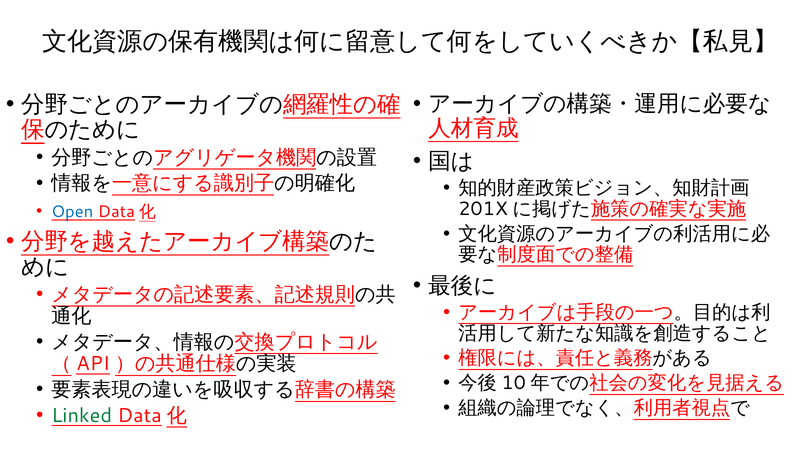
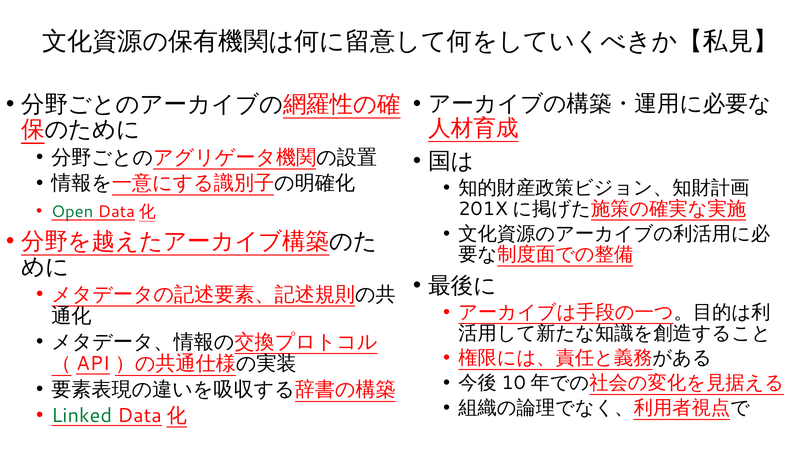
Open colour: blue -> green
